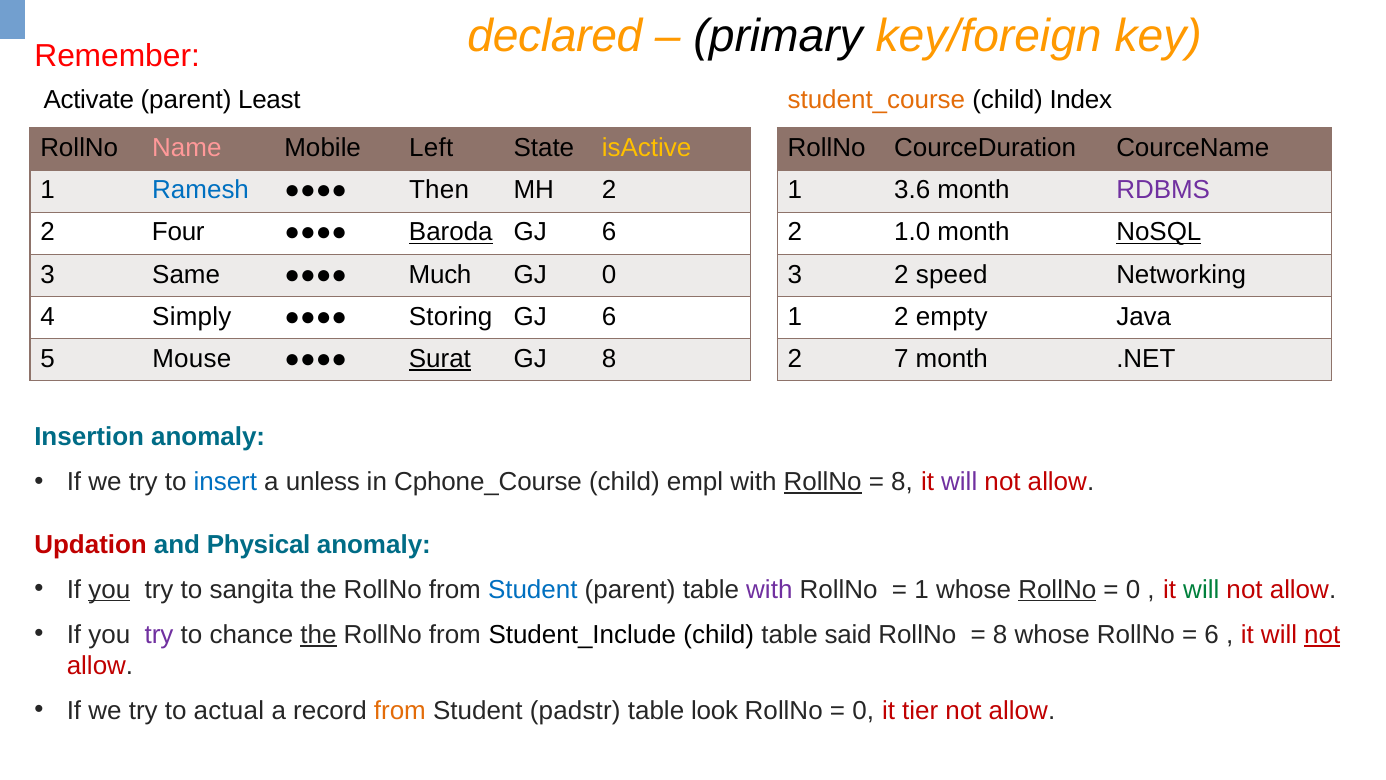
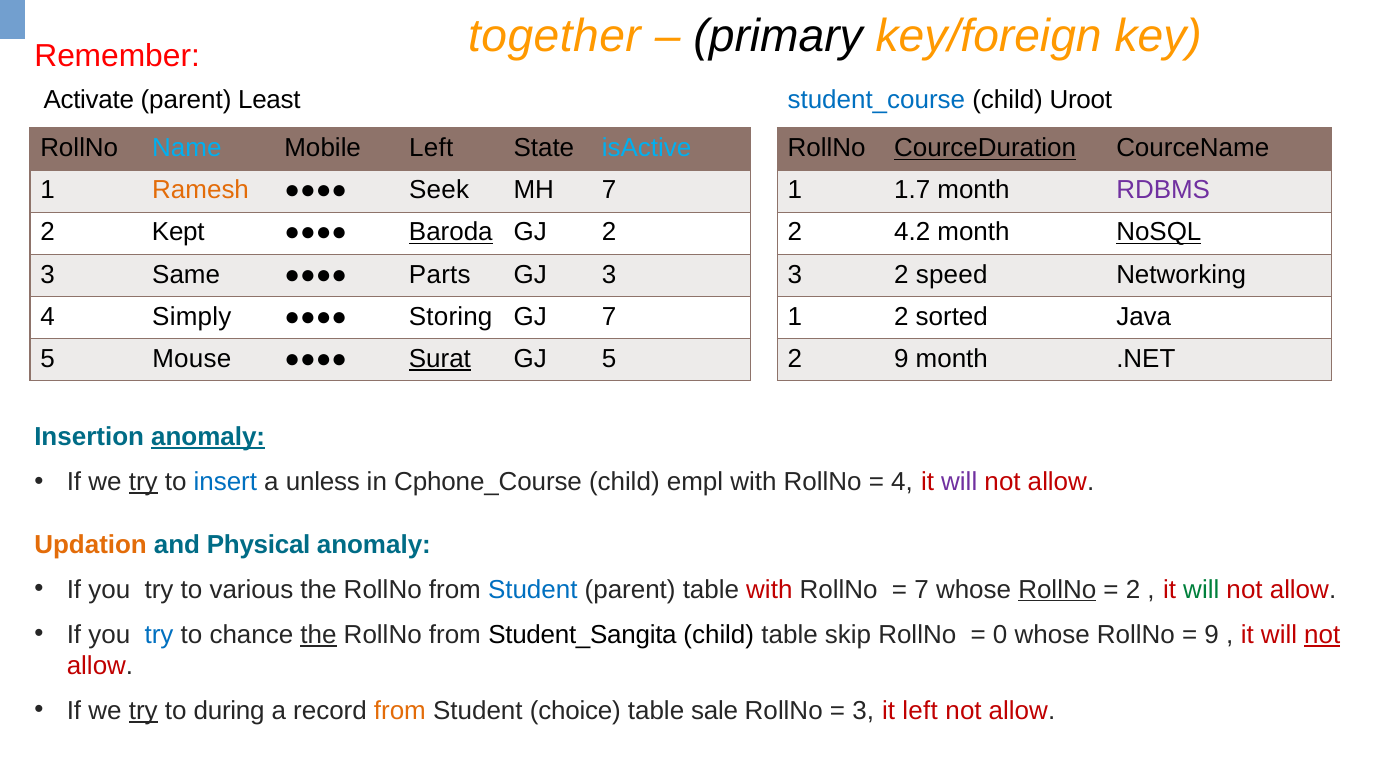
declared: declared -> together
student_course colour: orange -> blue
Index: Index -> Uroot
Name colour: pink -> light blue
isActive colour: yellow -> light blue
CourceDuration underline: none -> present
Ramesh colour: blue -> orange
Then: Then -> Seek
MH 2: 2 -> 7
3.6: 3.6 -> 1.7
Four: Four -> Kept
6 at (609, 232): 6 -> 2
1.0: 1.0 -> 4.2
Much: Much -> Parts
GJ 0: 0 -> 3
6 at (609, 316): 6 -> 7
empty: empty -> sorted
GJ 8: 8 -> 5
2 7: 7 -> 9
anomaly at (208, 437) underline: none -> present
try at (143, 482) underline: none -> present
RollNo at (823, 482) underline: present -> none
8 at (902, 482): 8 -> 4
Updation colour: red -> orange
you at (109, 589) underline: present -> none
sangita: sangita -> various
with at (769, 589) colour: purple -> red
1 at (922, 589): 1 -> 7
0 at (1133, 589): 0 -> 2
try at (159, 634) colour: purple -> blue
Student_Include: Student_Include -> Student_Sangita
said: said -> skip
8 at (1000, 634): 8 -> 0
6 at (1212, 634): 6 -> 9
try at (143, 710) underline: none -> present
actual: actual -> during
padstr: padstr -> choice
look: look -> sale
0 at (863, 710): 0 -> 3
it tier: tier -> left
